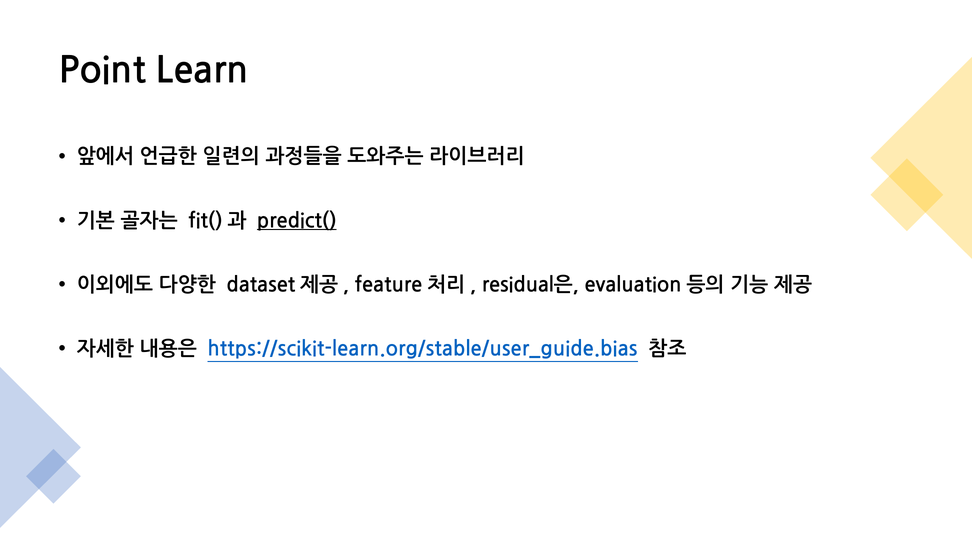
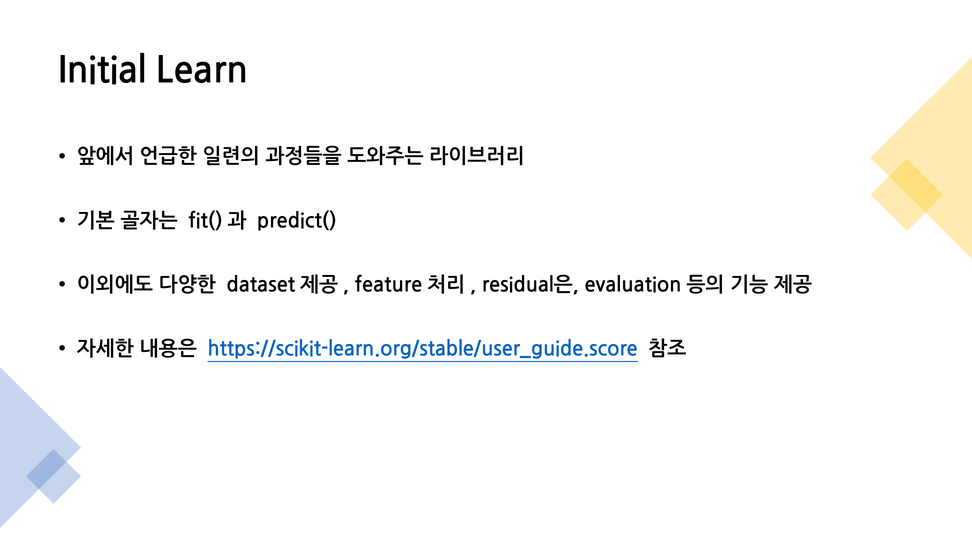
Point: Point -> Initial
predict( underline: present -> none
https://scikit-learn.org/stable/user_guide.bias: https://scikit-learn.org/stable/user_guide.bias -> https://scikit-learn.org/stable/user_guide.score
